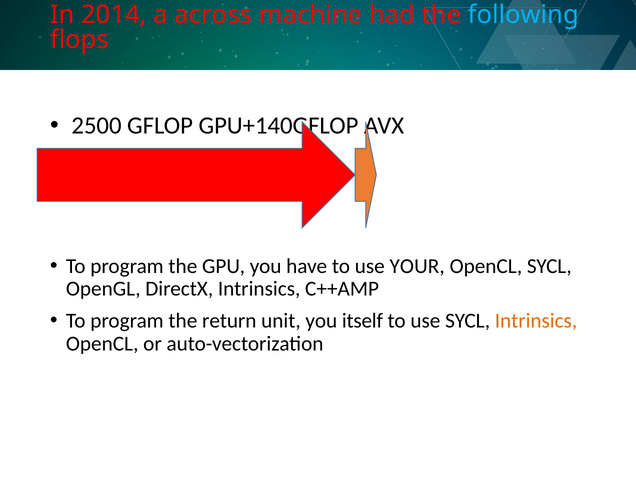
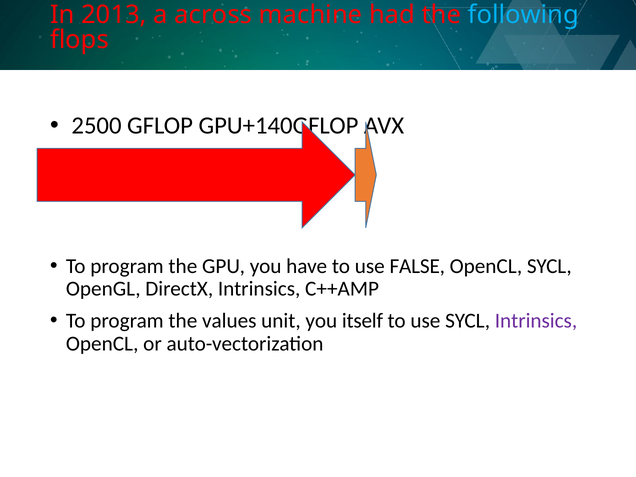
2014: 2014 -> 2013
YOUR: YOUR -> FALSE
return: return -> values
Intrinsics at (536, 321) colour: orange -> purple
